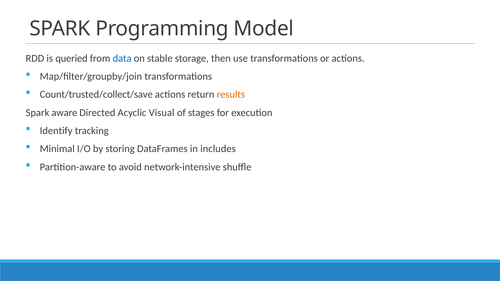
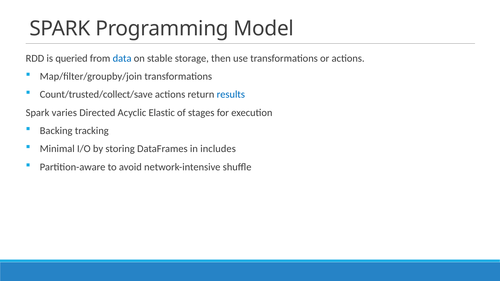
results colour: orange -> blue
aware: aware -> varies
Visual: Visual -> Elastic
Identify: Identify -> Backing
